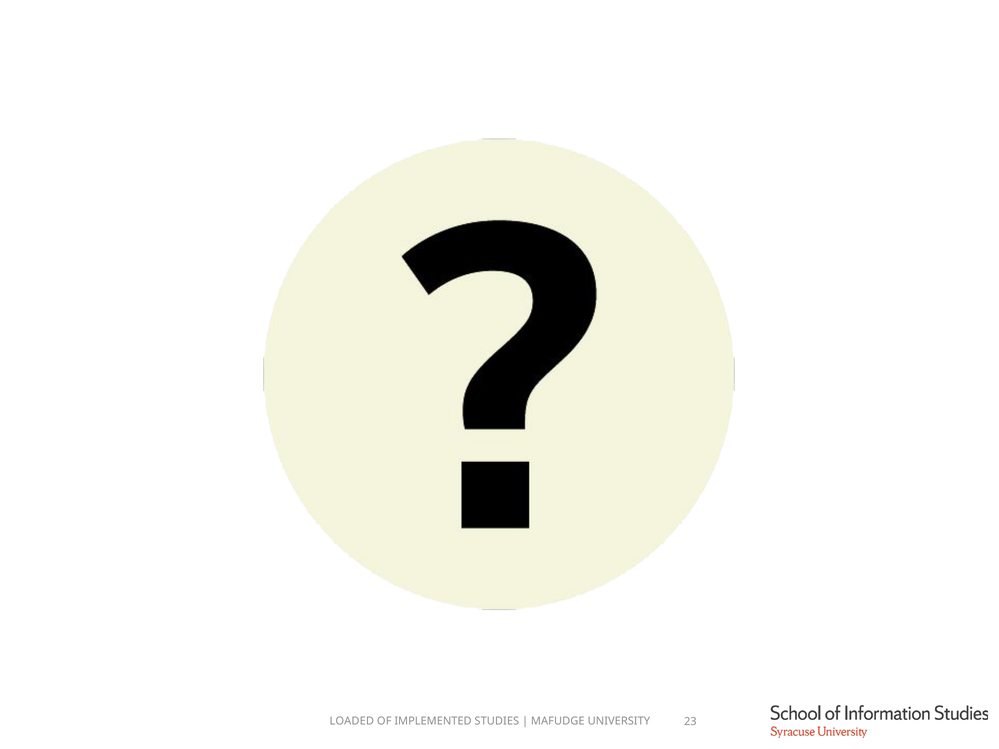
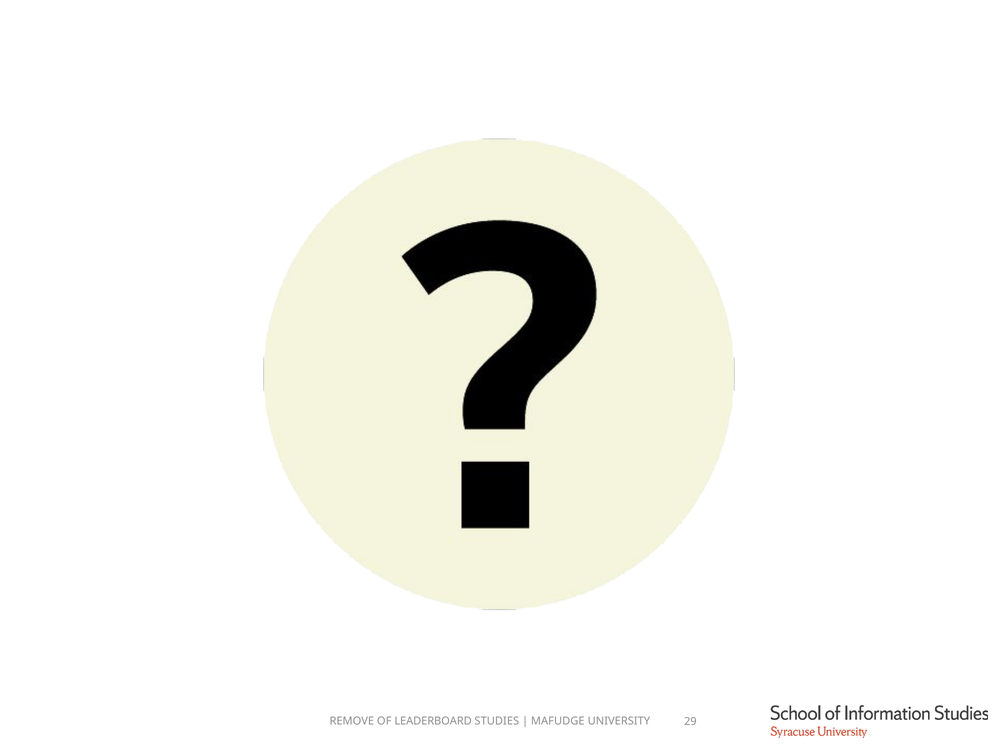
LOADED: LOADED -> REMOVE
IMPLEMENTED: IMPLEMENTED -> LEADERBOARD
23: 23 -> 29
